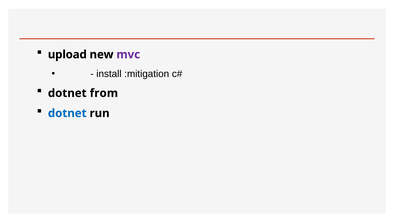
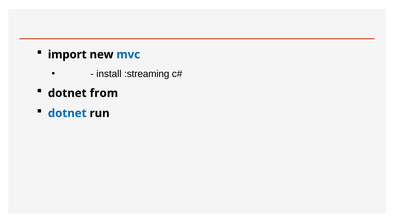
upload: upload -> import
mvc colour: purple -> blue
:mitigation: :mitigation -> :streaming
